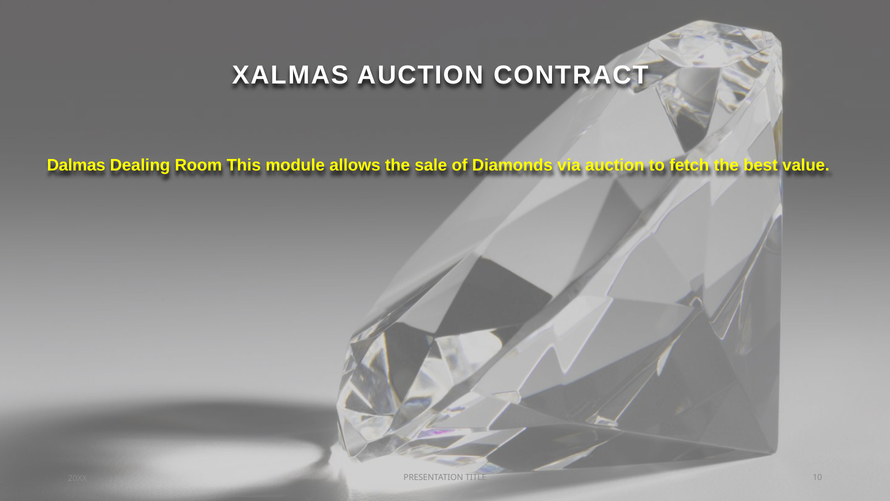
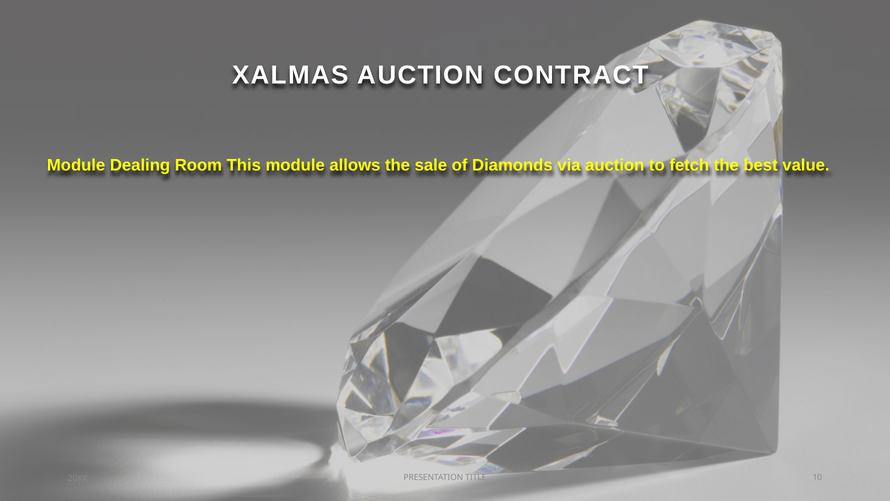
Dalmas at (76, 165): Dalmas -> Module
